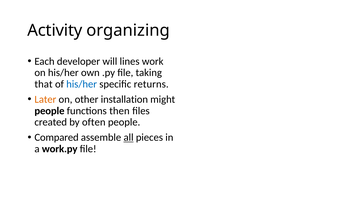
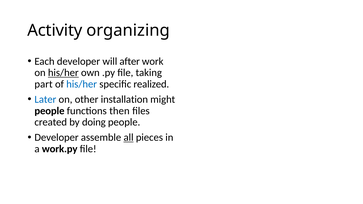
lines: lines -> after
his/her at (63, 73) underline: none -> present
that: that -> part
returns: returns -> realized
Later colour: orange -> blue
often: often -> doing
Compared at (57, 138): Compared -> Developer
